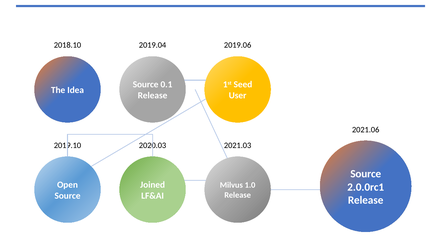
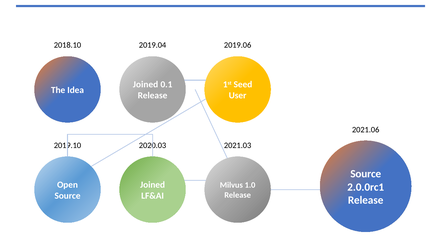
Source at (146, 85): Source -> Joined
